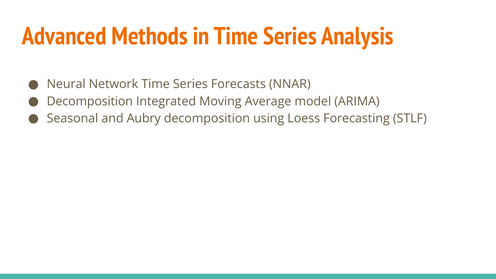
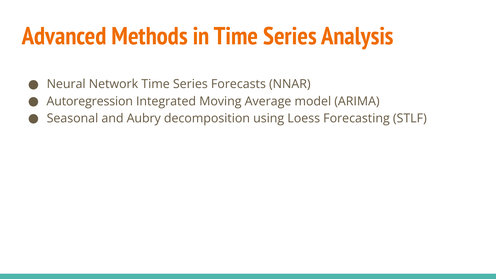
Decomposition at (90, 101): Decomposition -> Autoregression
